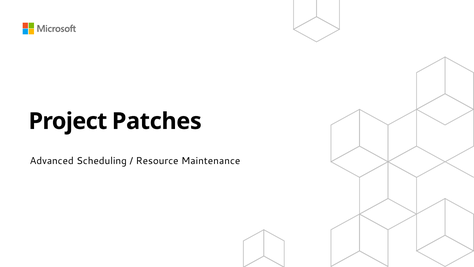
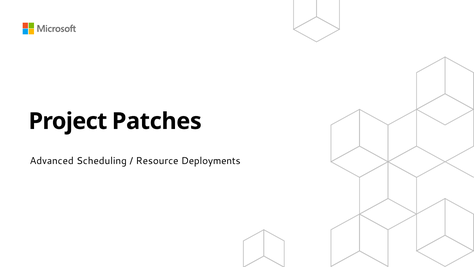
Maintenance: Maintenance -> Deployments
